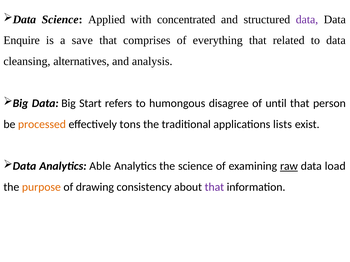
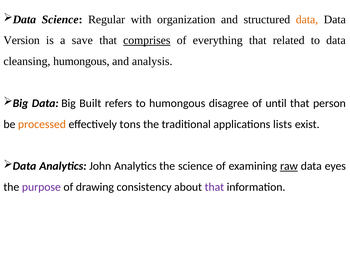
Applied: Applied -> Regular
concentrated: concentrated -> organization
data at (307, 19) colour: purple -> orange
Enquire: Enquire -> Version
comprises underline: none -> present
cleansing alternatives: alternatives -> humongous
Start: Start -> Built
Able: Able -> John
load: load -> eyes
purpose colour: orange -> purple
